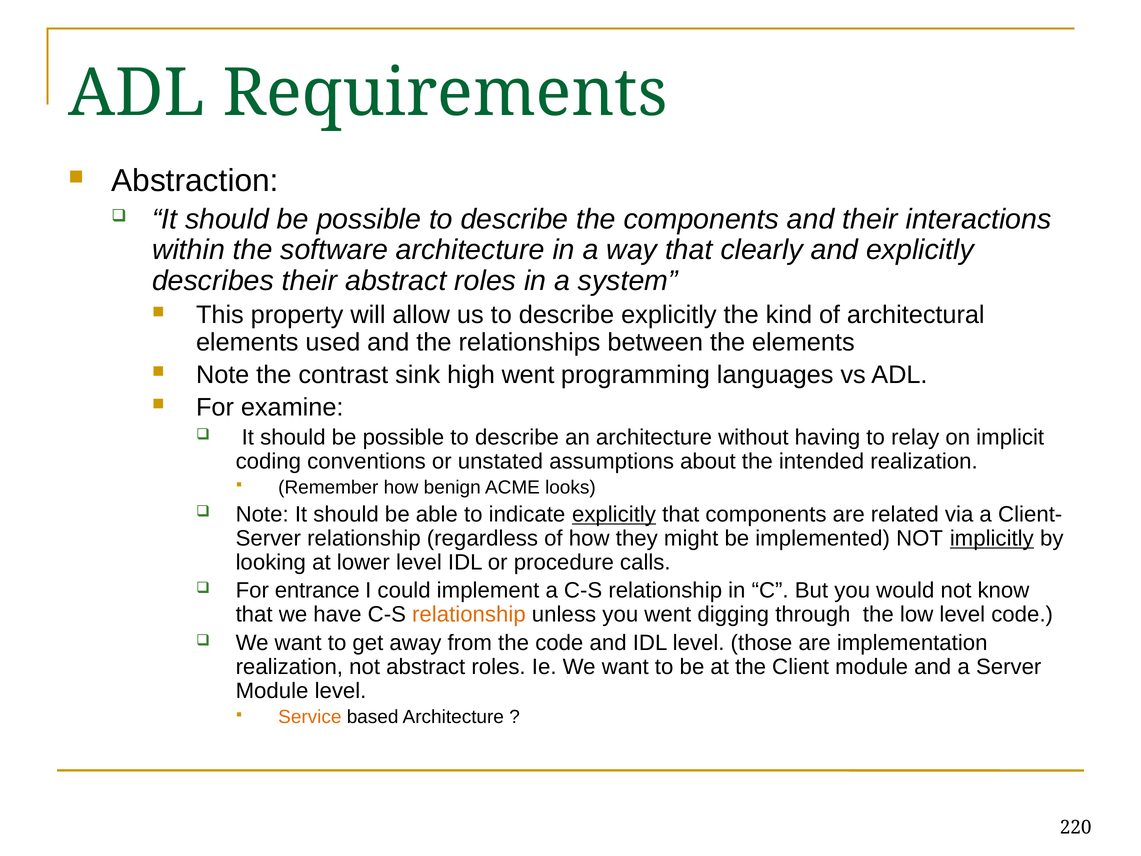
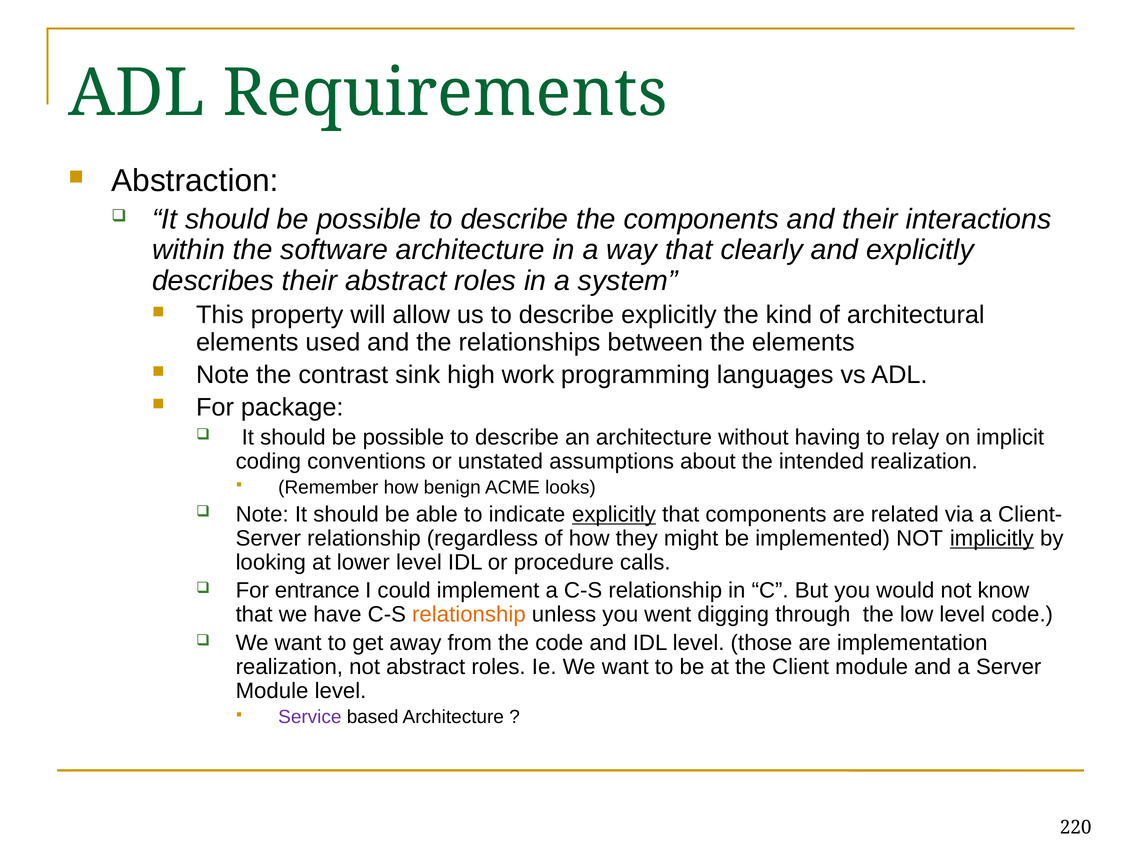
high went: went -> work
examine: examine -> package
Service colour: orange -> purple
